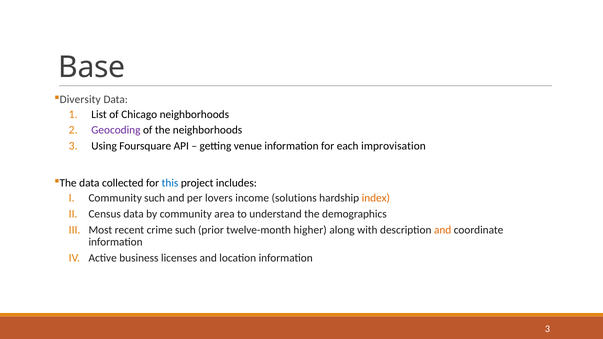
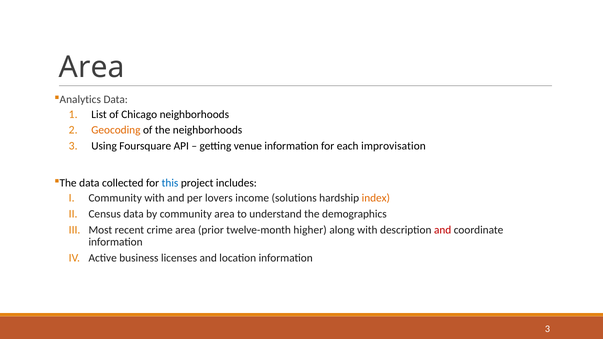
Base at (92, 68): Base -> Area
Diversity: Diversity -> Analytics
Geocoding colour: purple -> orange
Community such: such -> with
crime such: such -> area
and at (443, 230) colour: orange -> red
